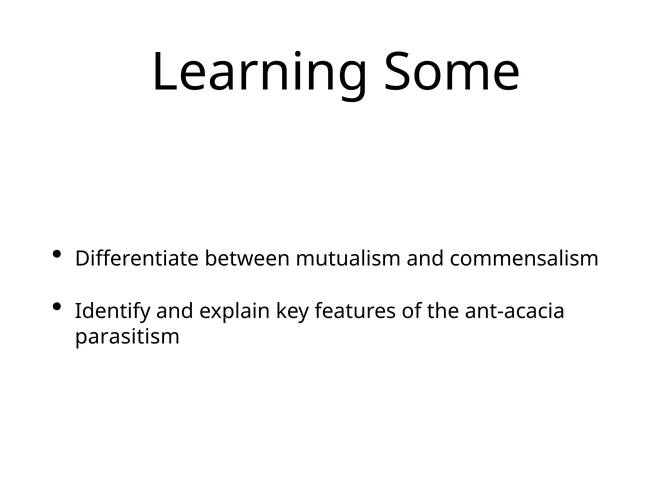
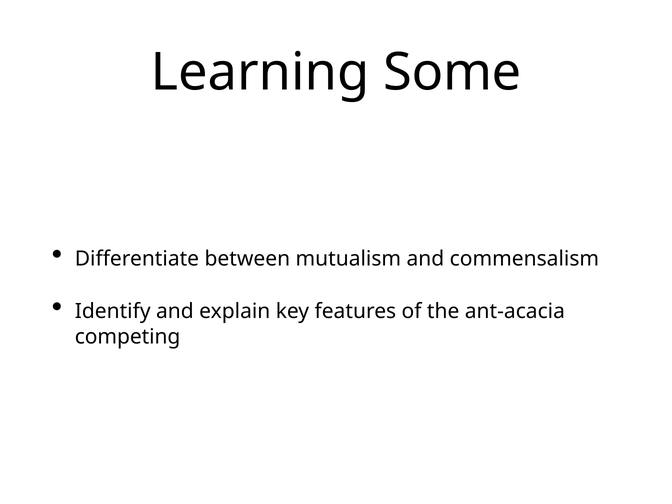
parasitism: parasitism -> competing
